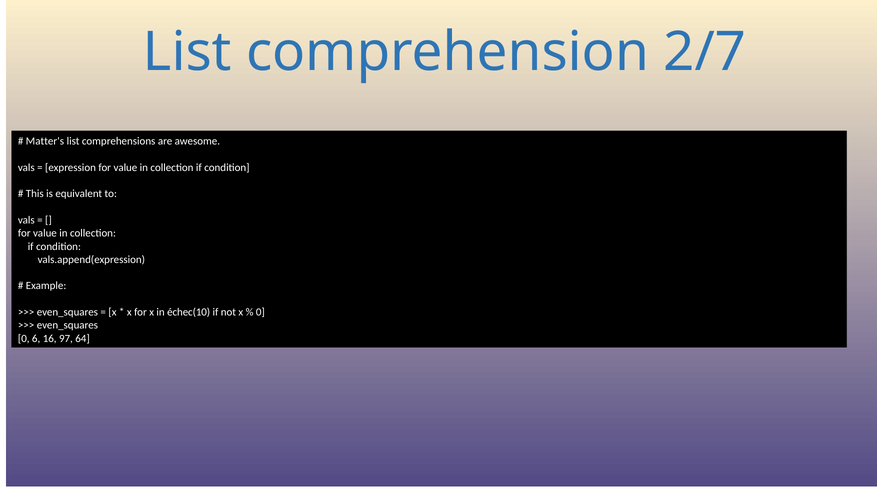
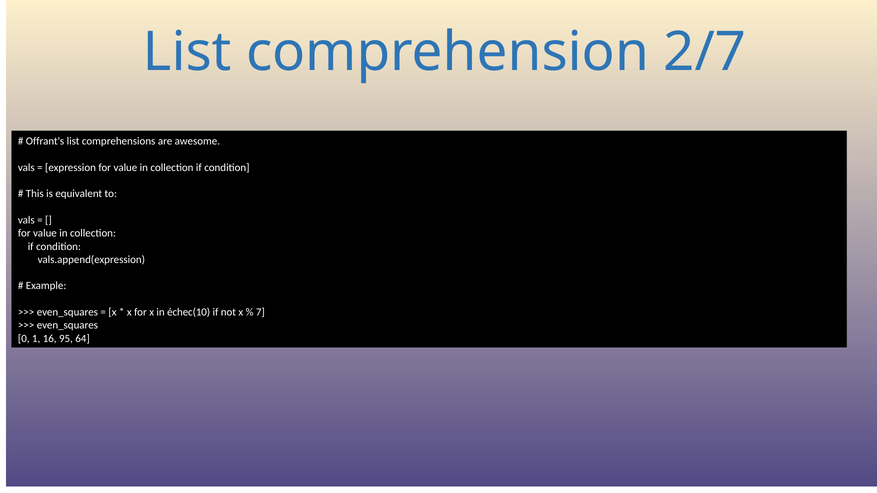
Matter's: Matter's -> Offrant's
0 at (260, 312): 0 -> 7
6: 6 -> 1
97: 97 -> 95
